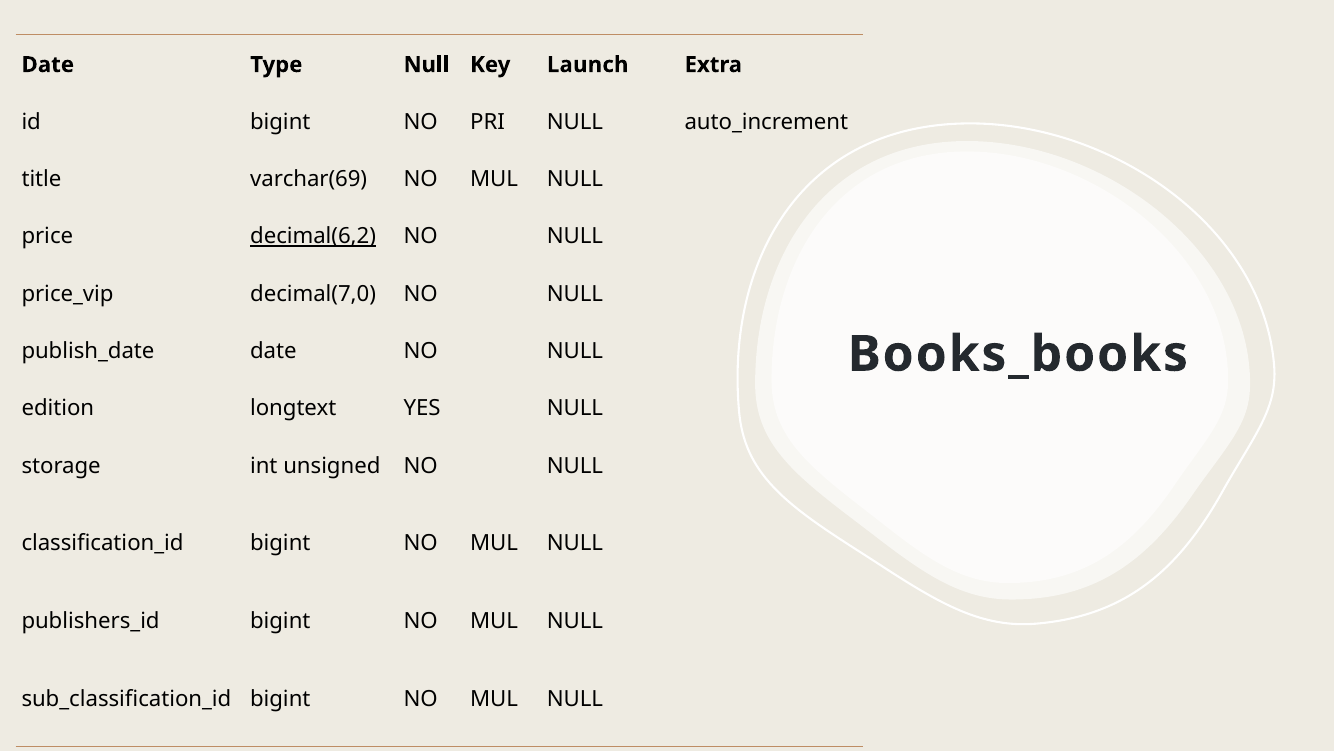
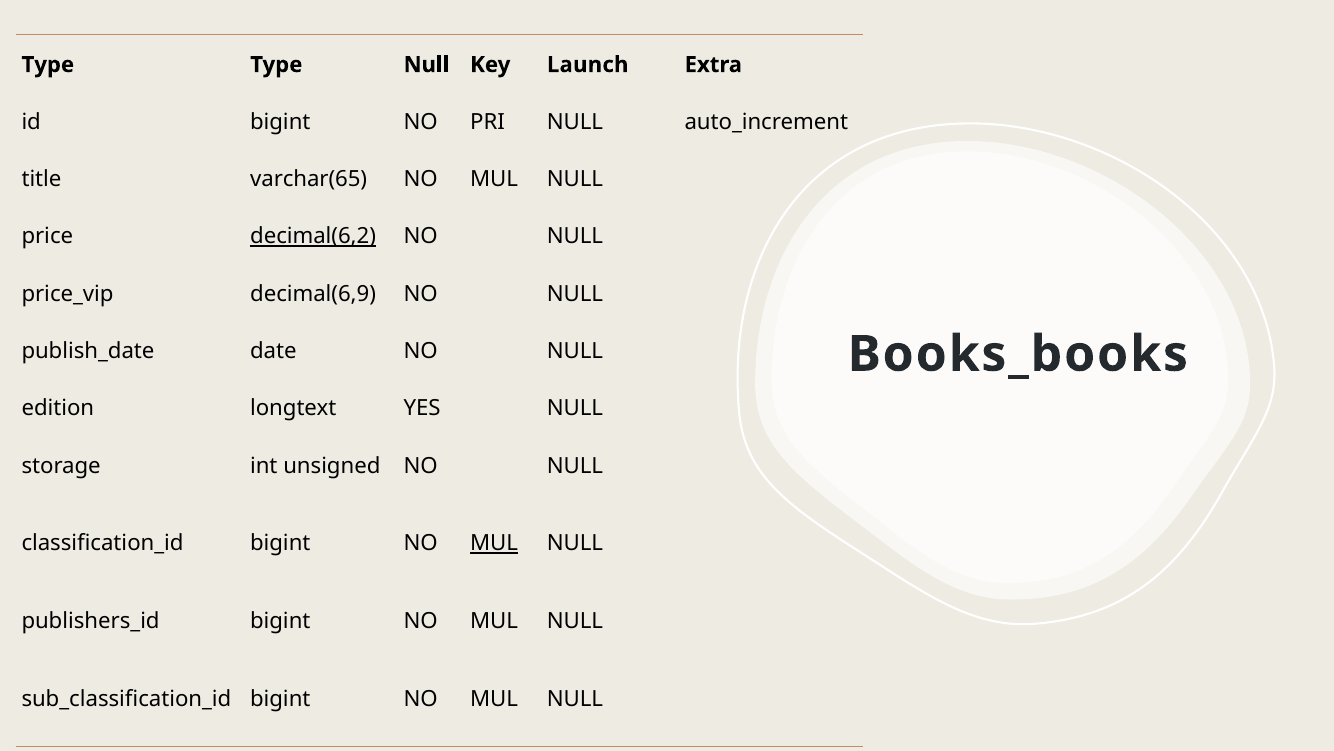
Date at (48, 65): Date -> Type
varchar(69: varchar(69 -> varchar(65
decimal(7,0: decimal(7,0 -> decimal(6,9
MUL at (494, 543) underline: none -> present
